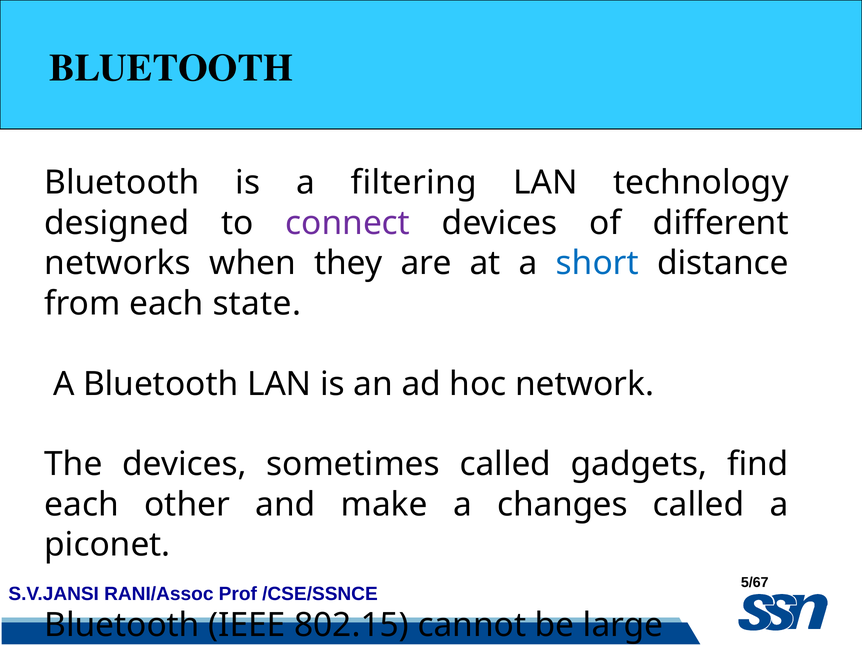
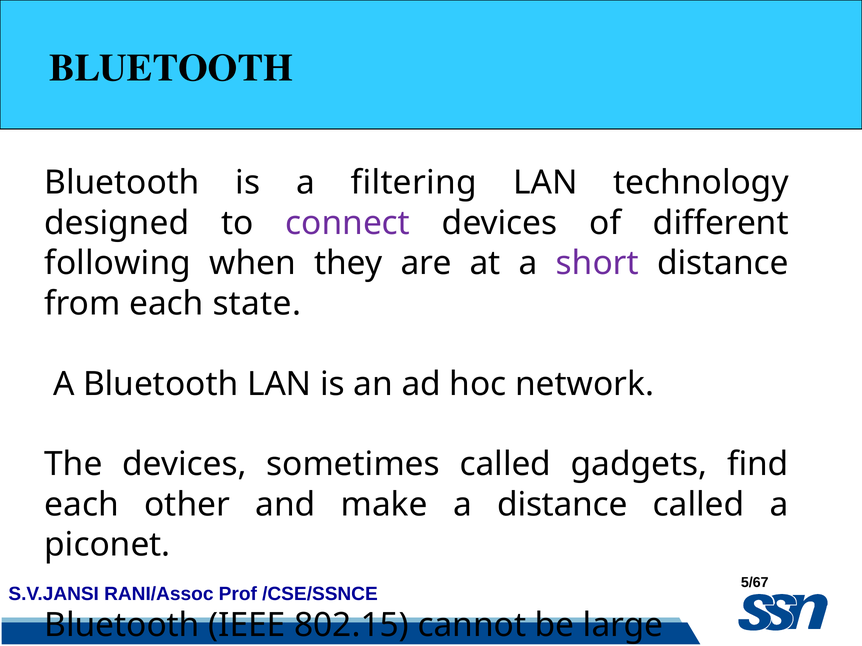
networks: networks -> following
short colour: blue -> purple
a changes: changes -> distance
